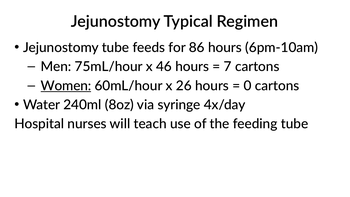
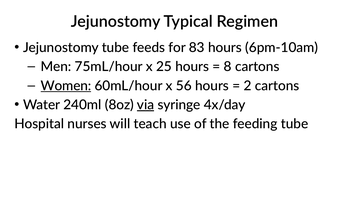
86: 86 -> 83
46: 46 -> 25
7: 7 -> 8
26: 26 -> 56
0: 0 -> 2
via underline: none -> present
